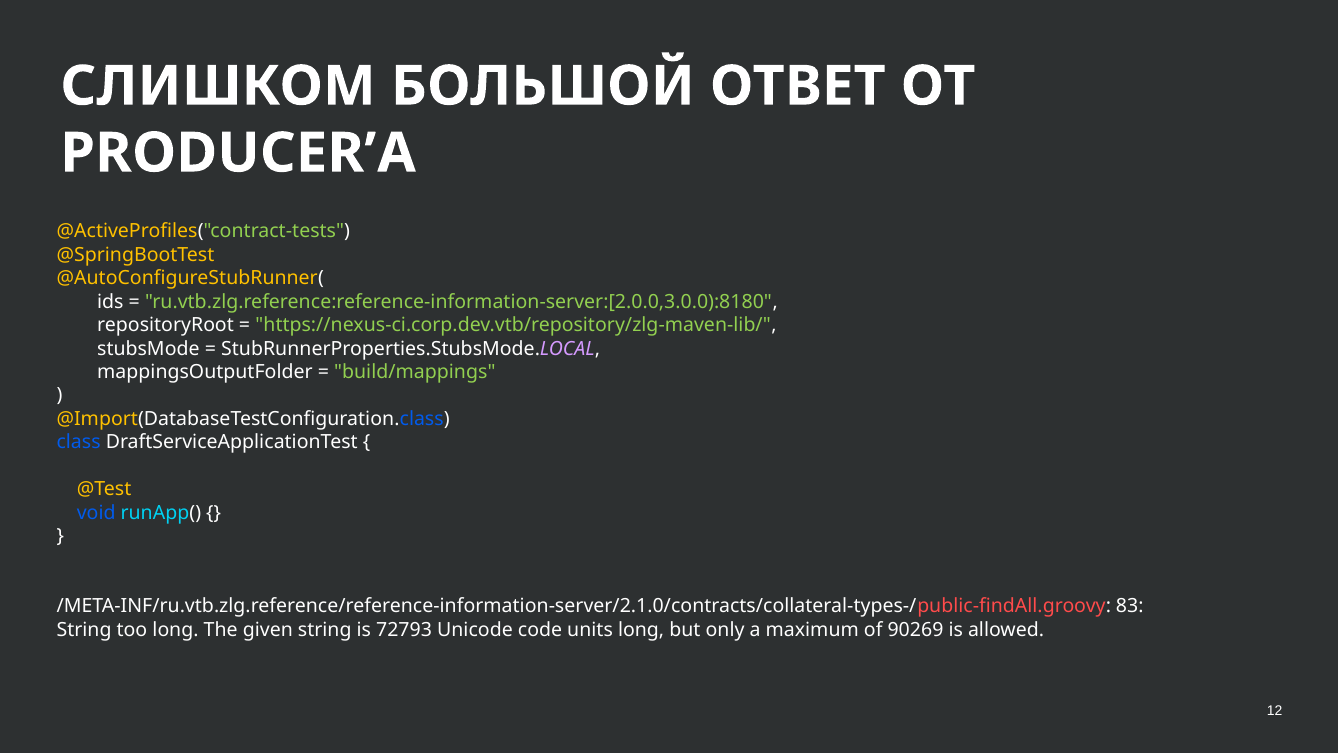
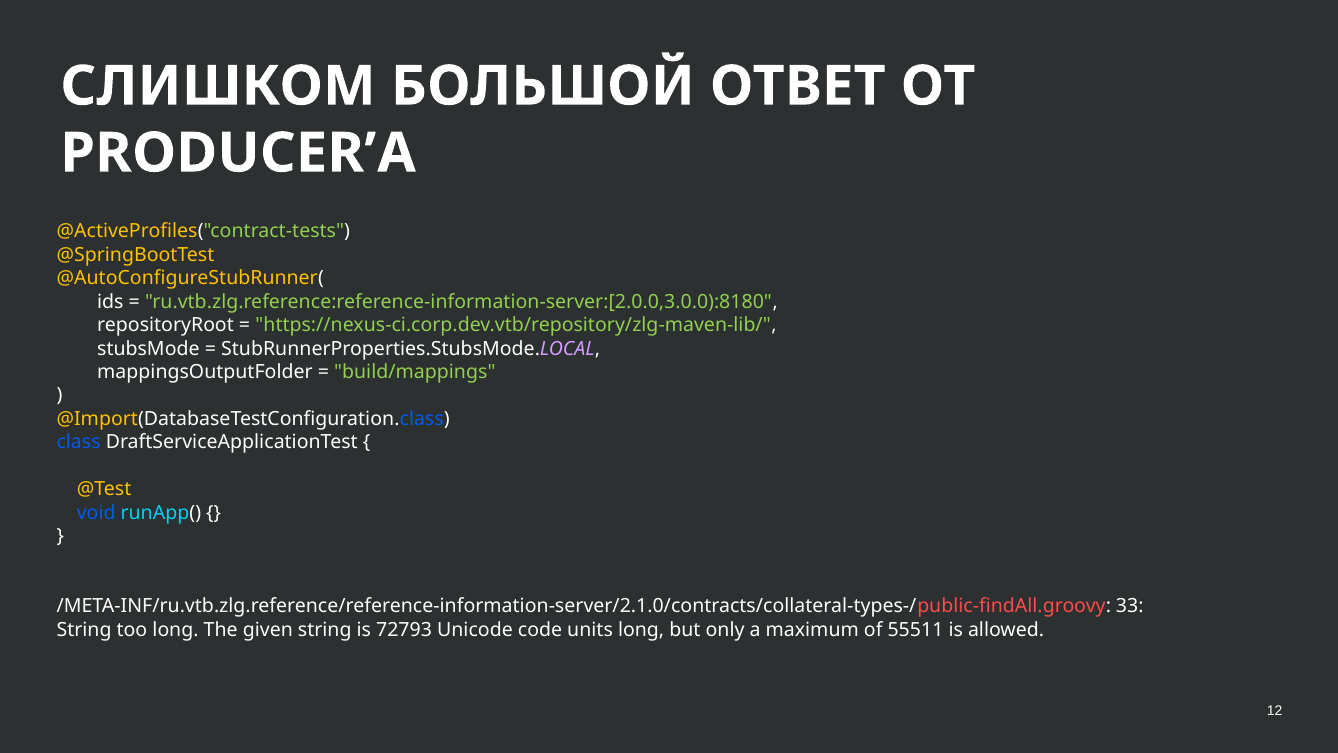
83: 83 -> 33
90269: 90269 -> 55511
